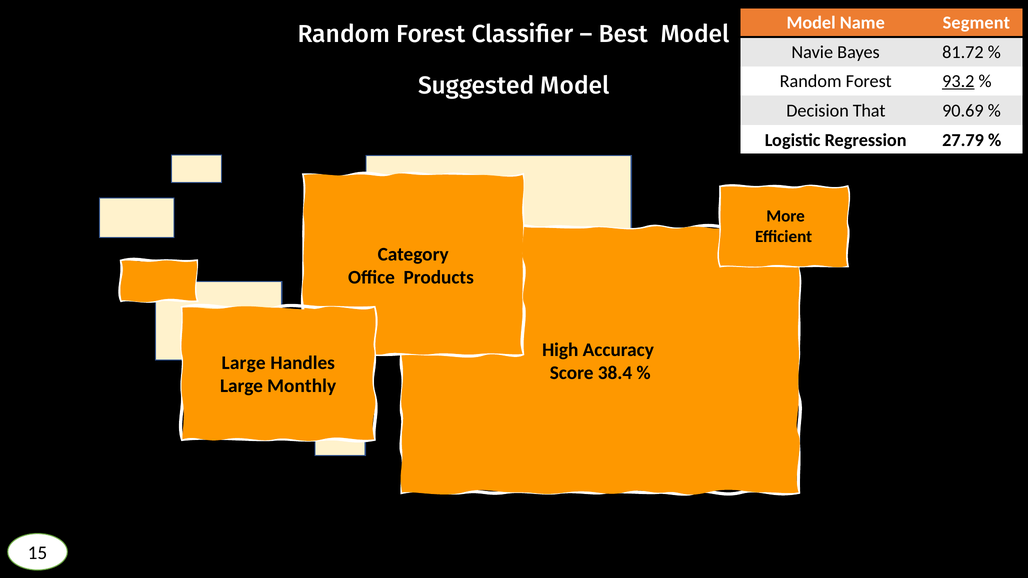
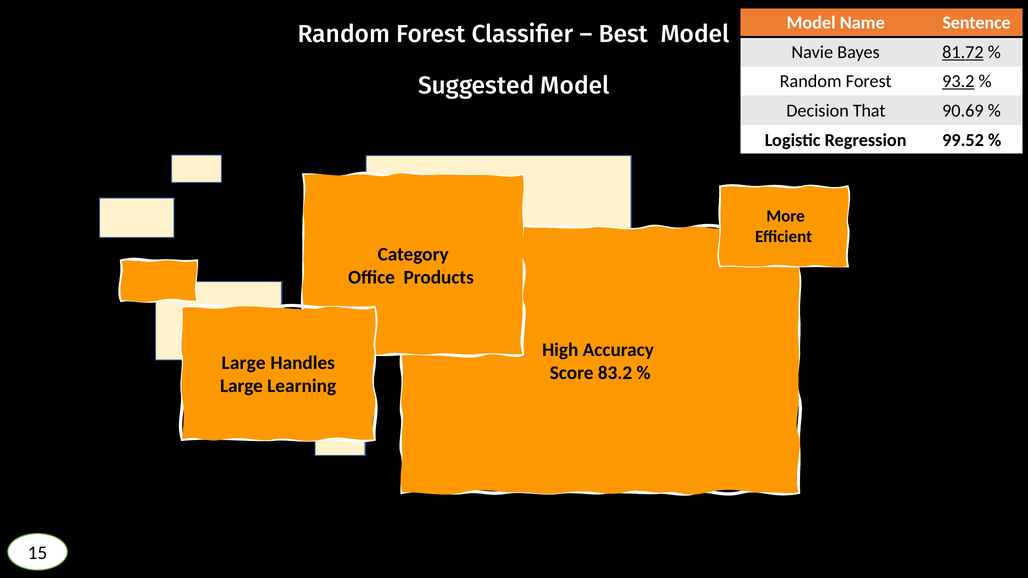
Segment: Segment -> Sentence
81.72 underline: none -> present
27.79: 27.79 -> 99.52
38.4: 38.4 -> 83.2
Monthly: Monthly -> Learning
